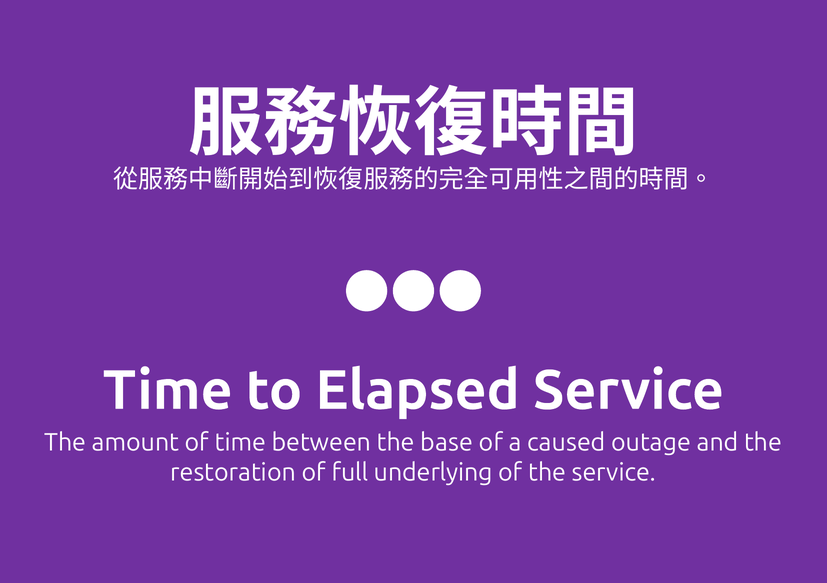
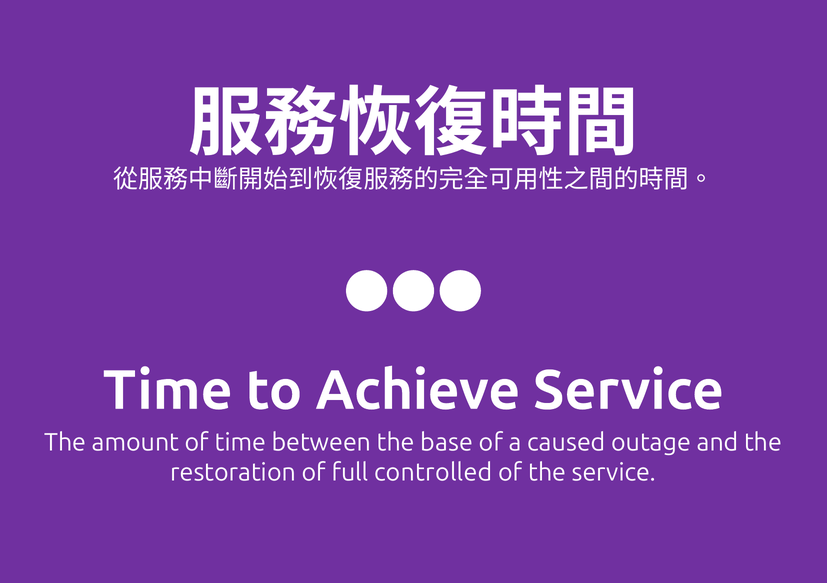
Elapsed: Elapsed -> Achieve
underlying: underlying -> controlled
